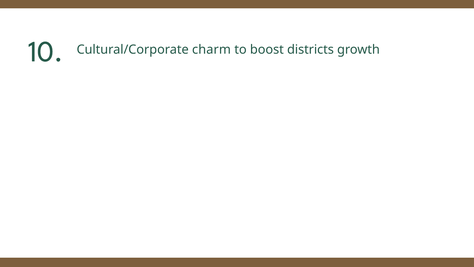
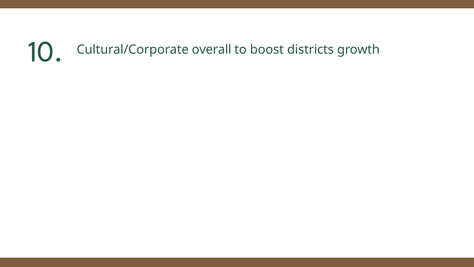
charm: charm -> overall
